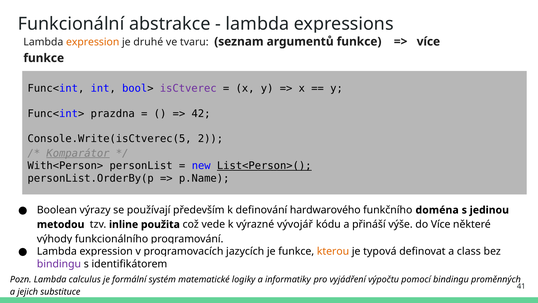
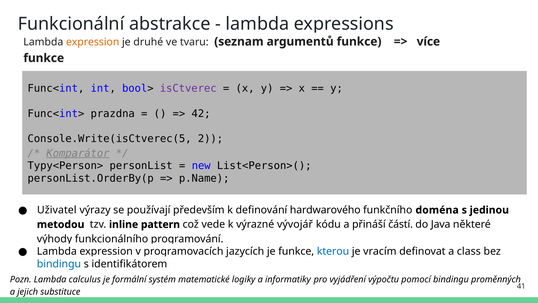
With<Person>: With<Person> -> Typy<Person>
List<Person>( underline: present -> none
Boolean: Boolean -> Uživatel
použita: použita -> pattern
výše: výše -> částí
do Více: Více -> Java
kterou colour: orange -> blue
typová: typová -> vracím
bindingu at (59, 264) colour: purple -> blue
